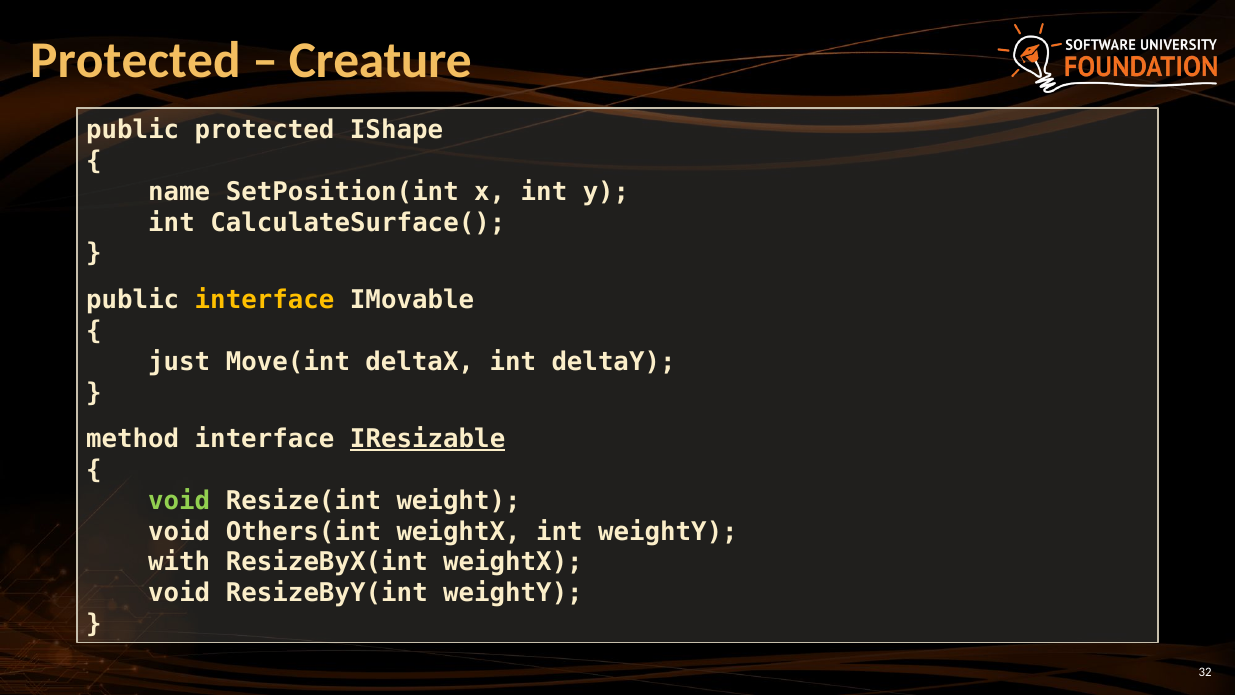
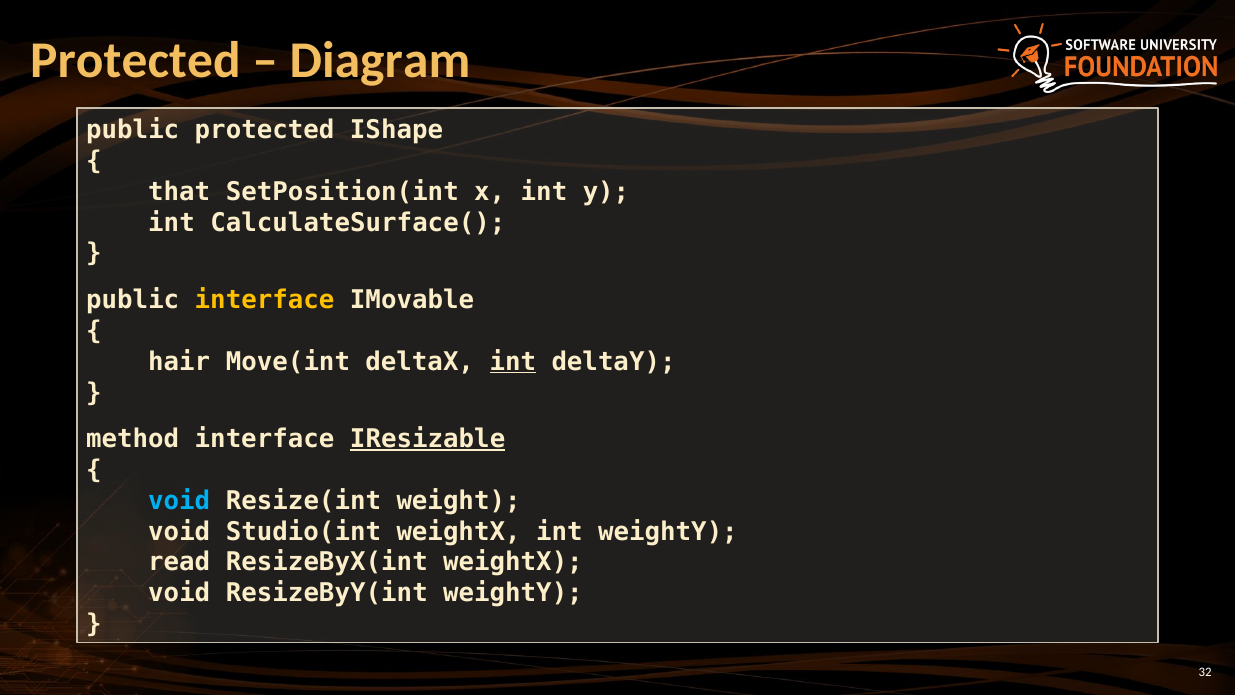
Creature: Creature -> Diagram
name: name -> that
just: just -> hair
int at (513, 362) underline: none -> present
void at (179, 501) colour: light green -> light blue
Others(int: Others(int -> Studio(int
with: with -> read
